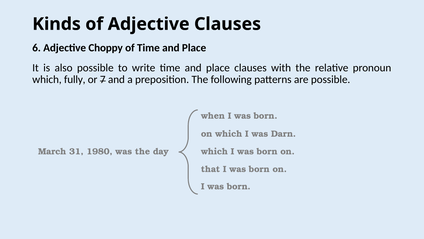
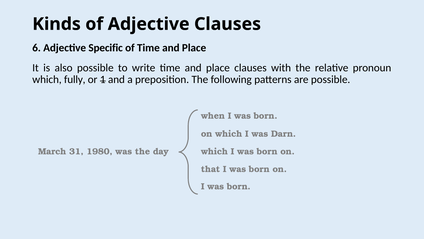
Choppy: Choppy -> Specific
7: 7 -> 1
